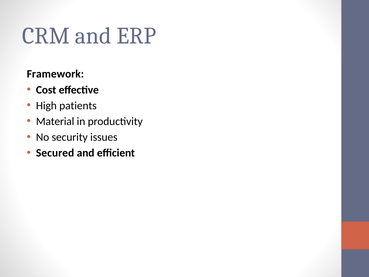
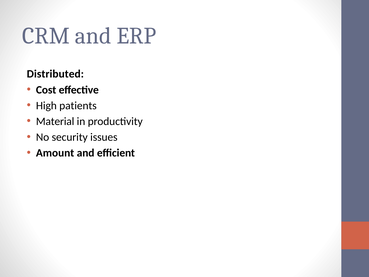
Framework: Framework -> Distributed
Secured: Secured -> Amount
